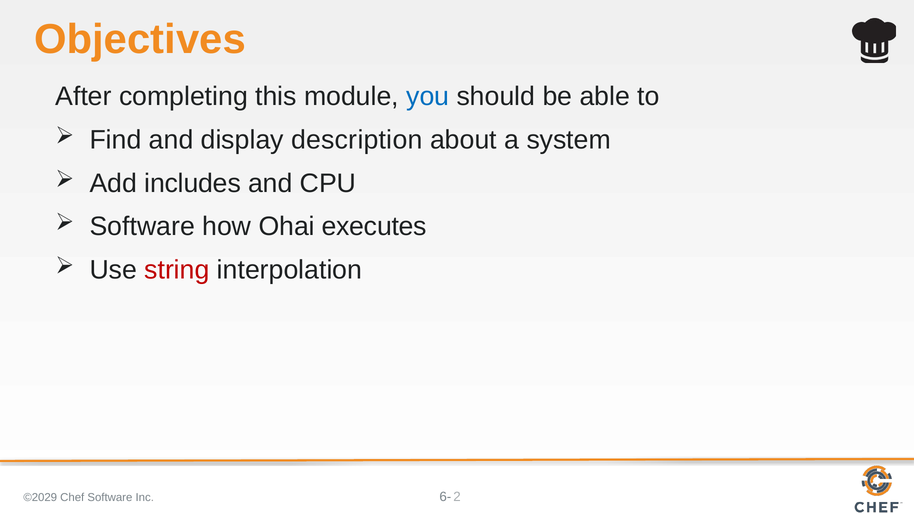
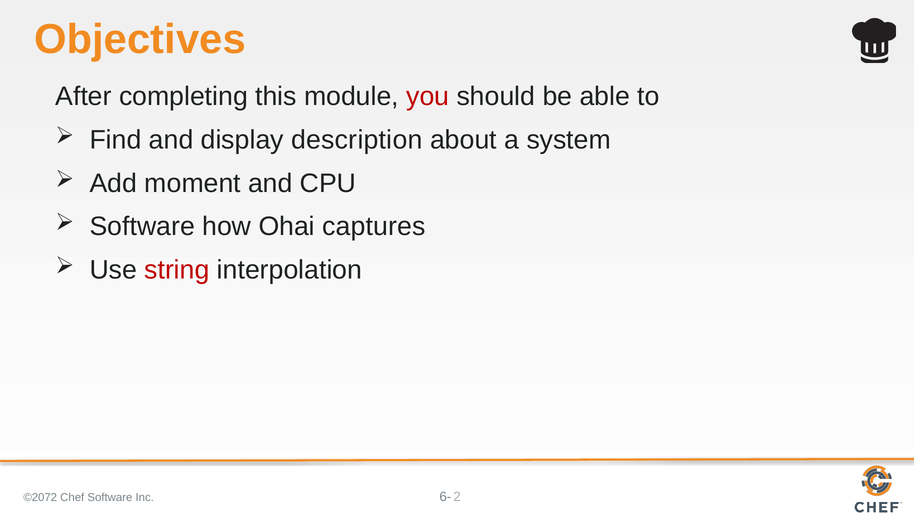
you colour: blue -> red
includes: includes -> moment
executes: executes -> captures
©2029: ©2029 -> ©2072
